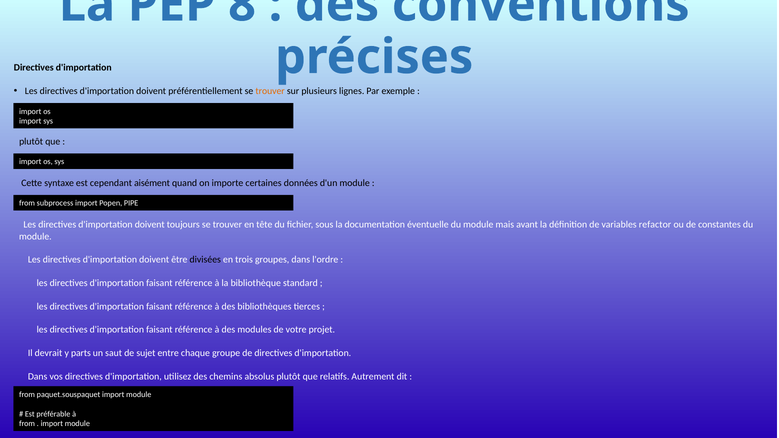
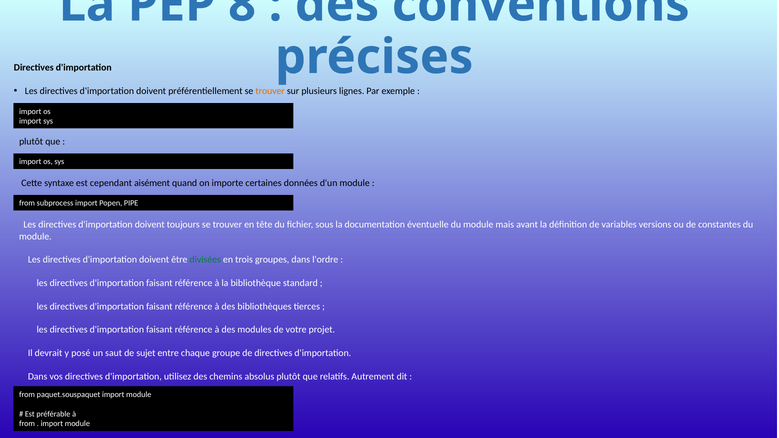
refactor: refactor -> versions
divisées colour: black -> green
parts: parts -> posé
